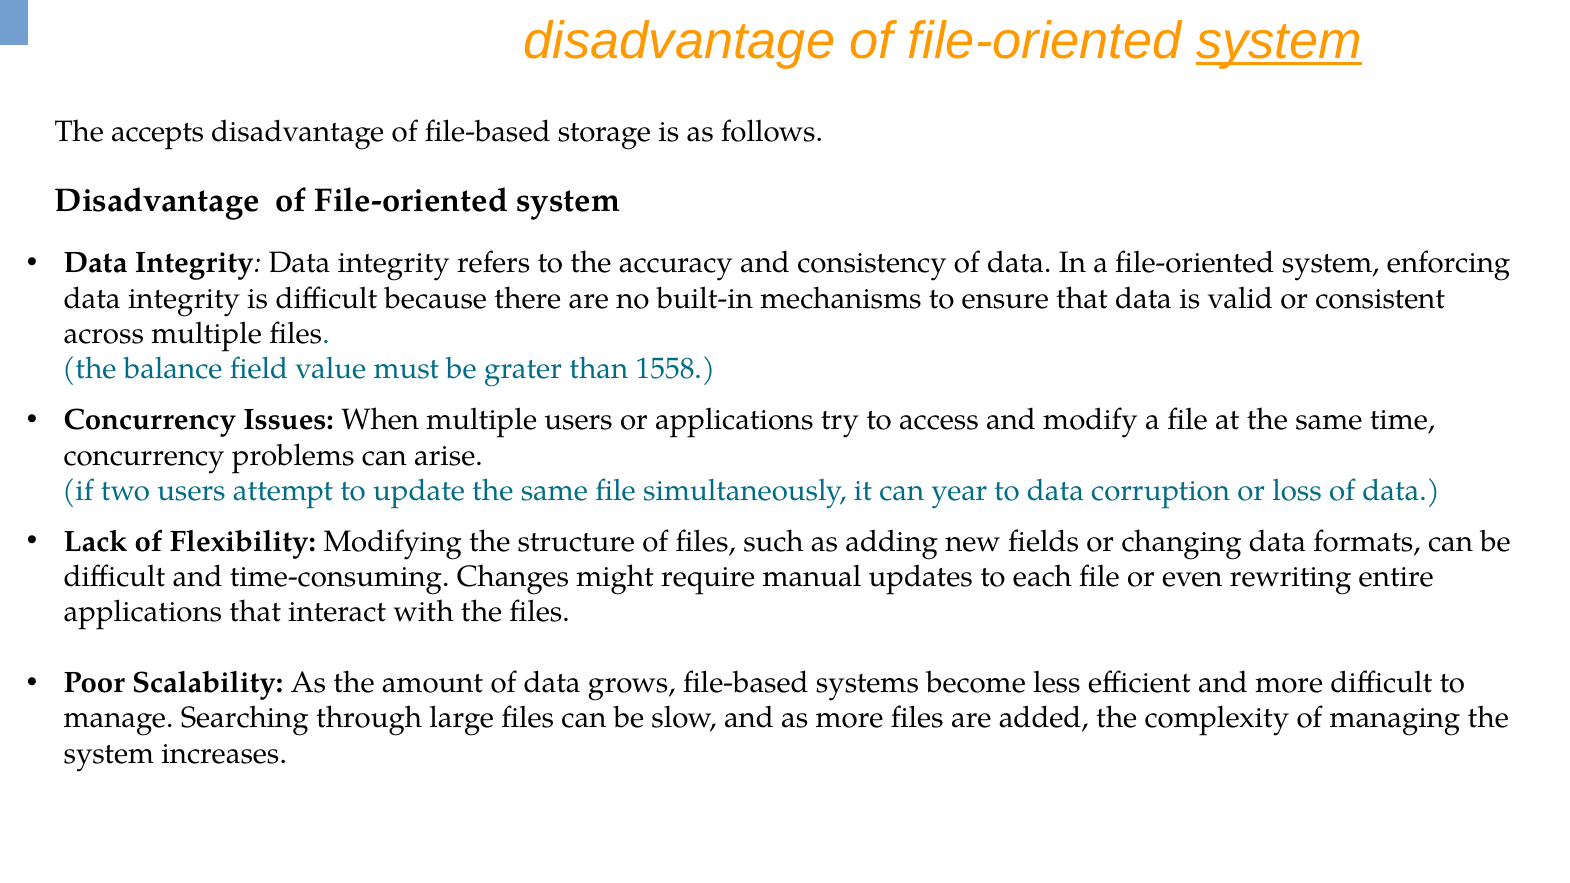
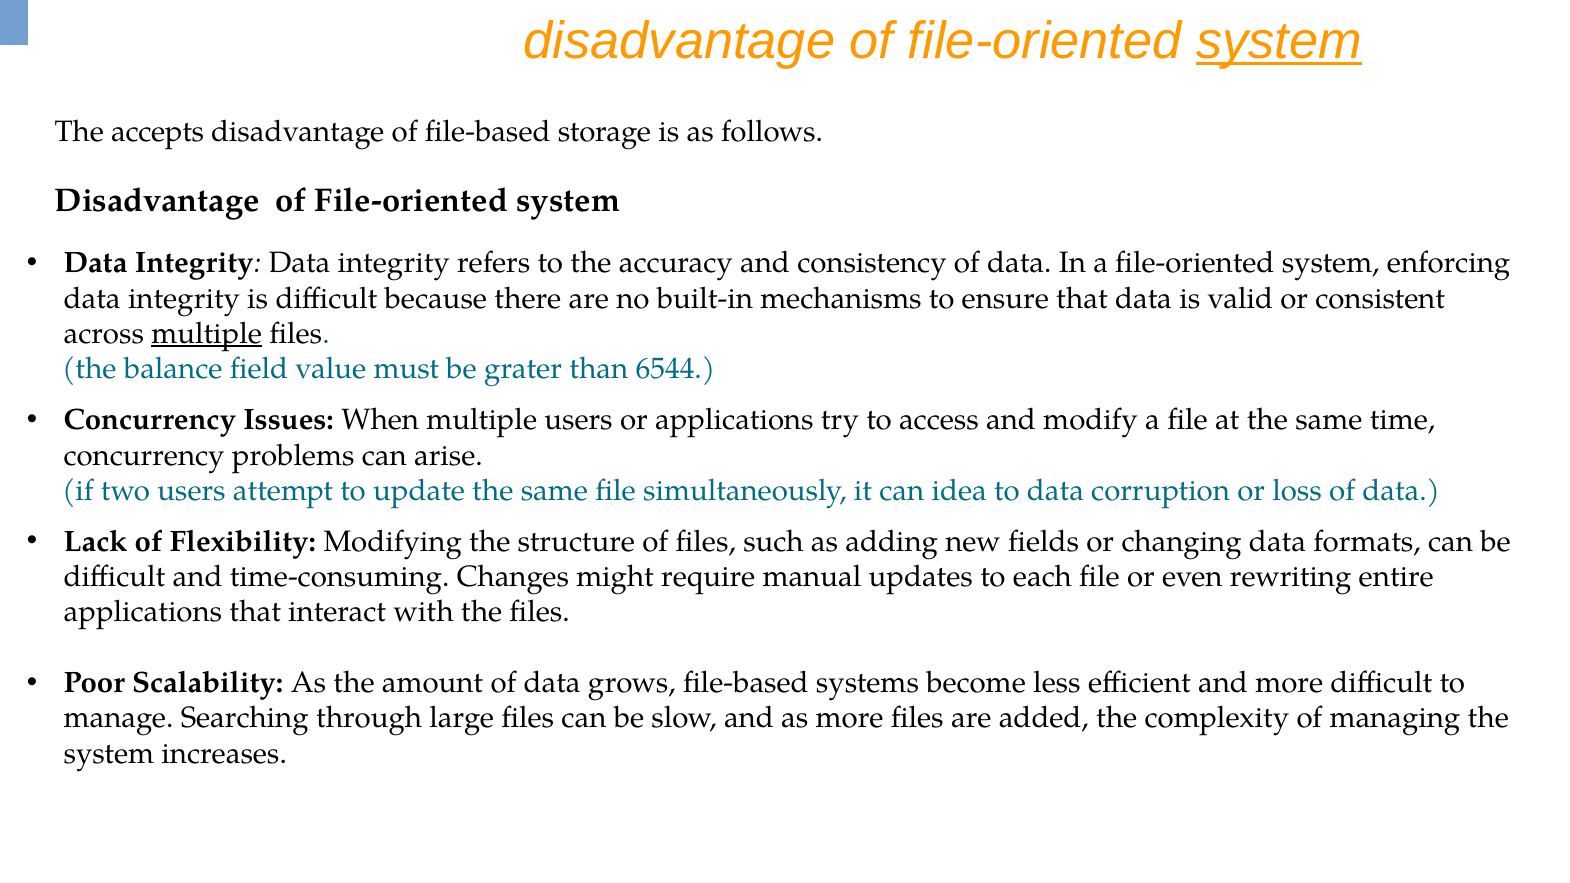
multiple at (207, 334) underline: none -> present
1558: 1558 -> 6544
year: year -> idea
